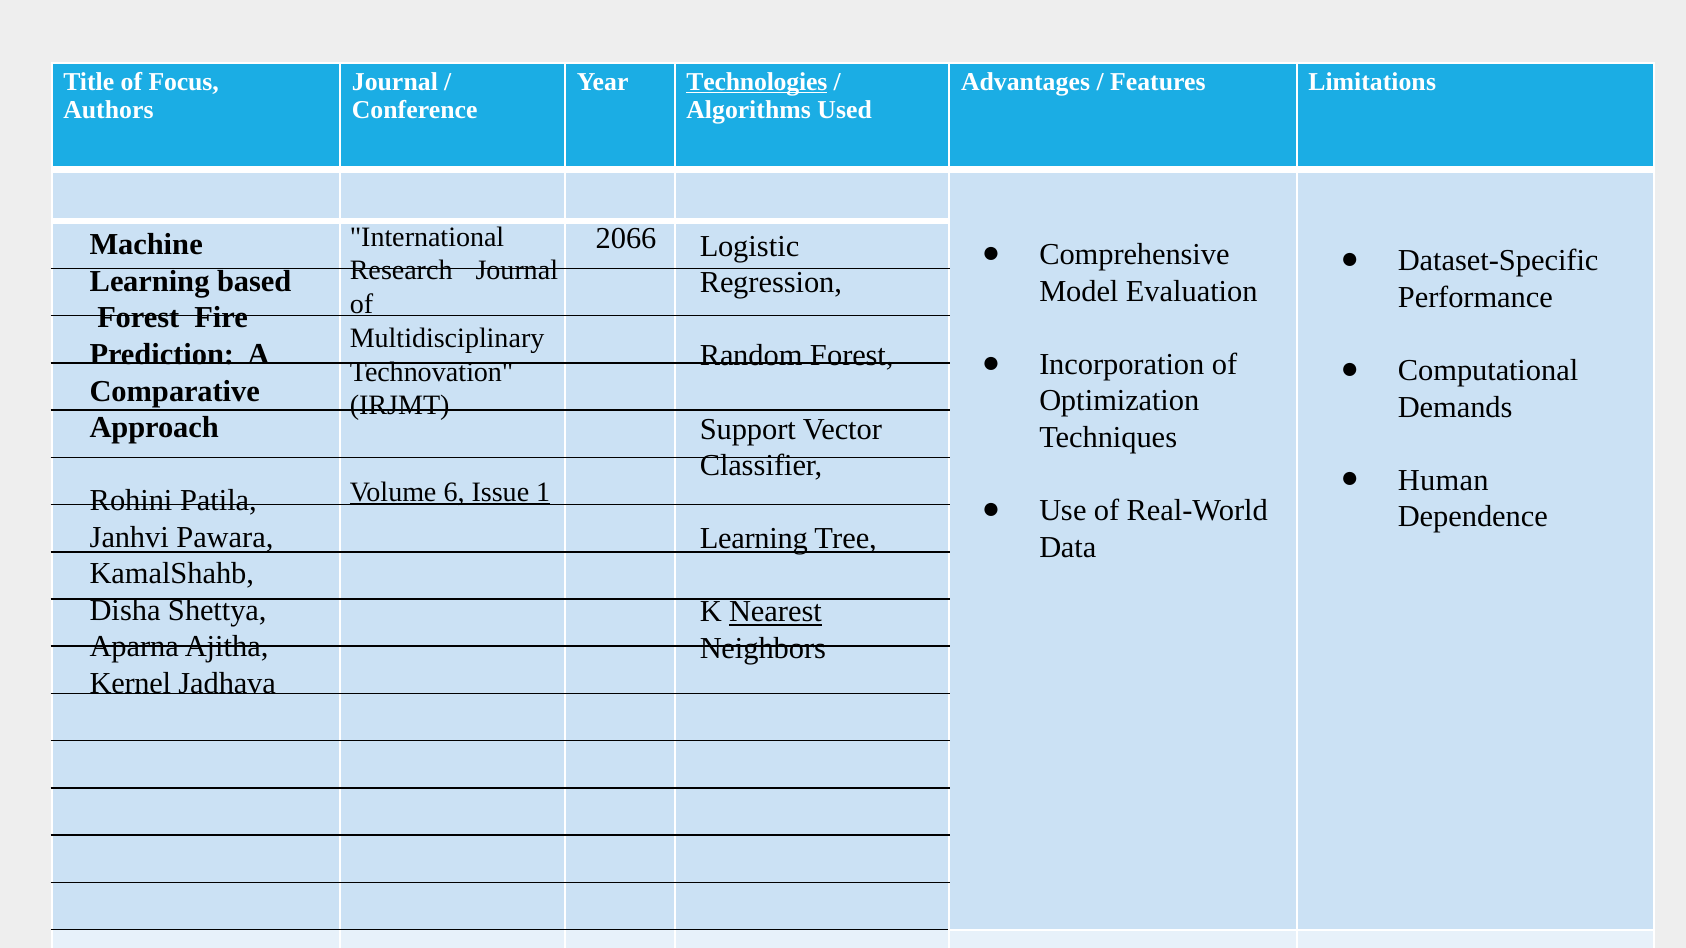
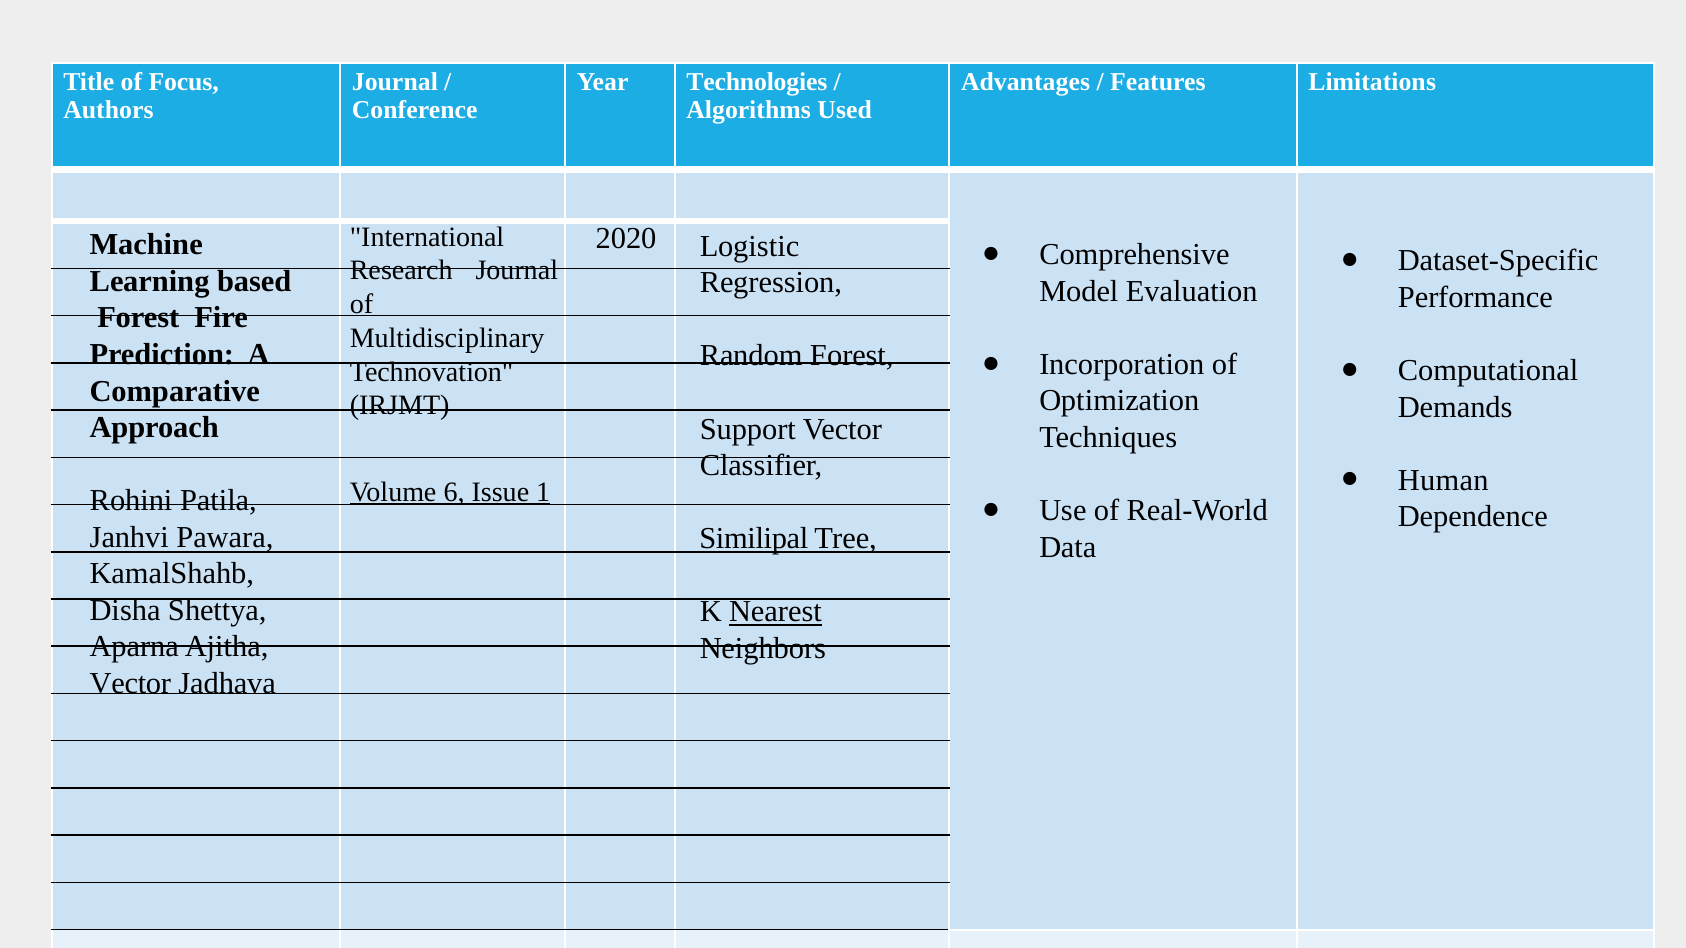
Technologies underline: present -> none
2066: 2066 -> 2020
Learning at (754, 539): Learning -> Similipal
Kernel at (130, 684): Kernel -> Vector
